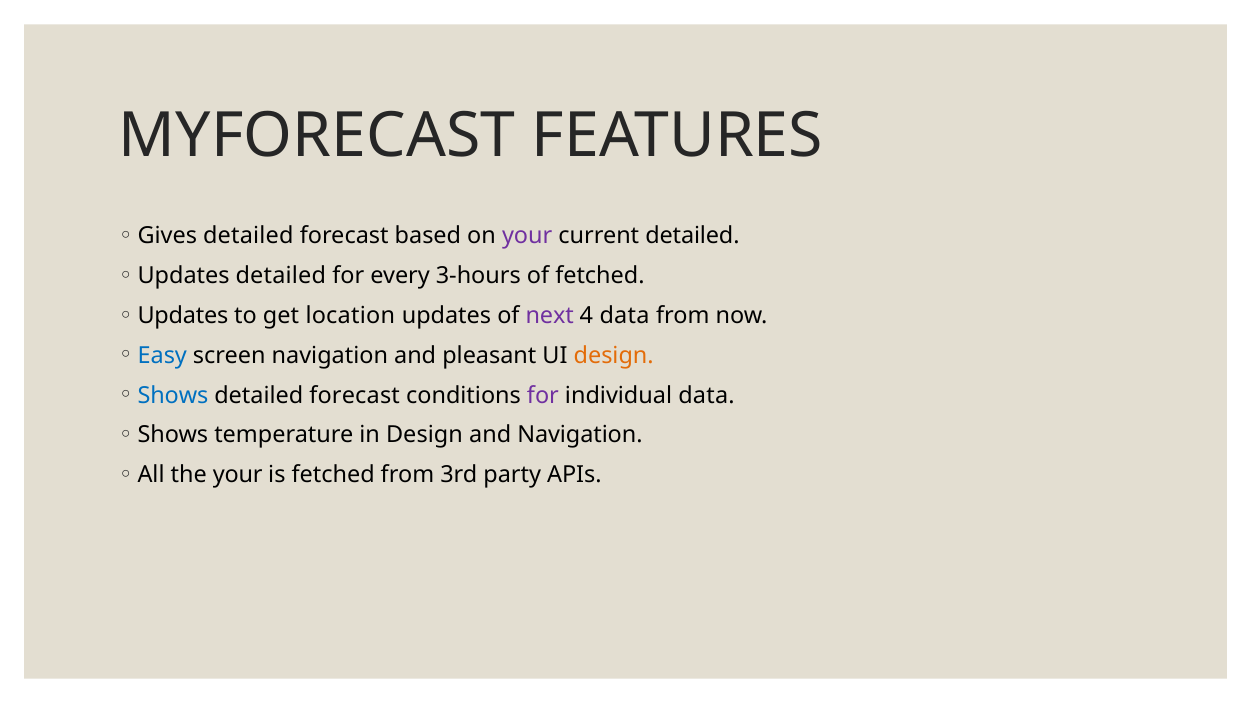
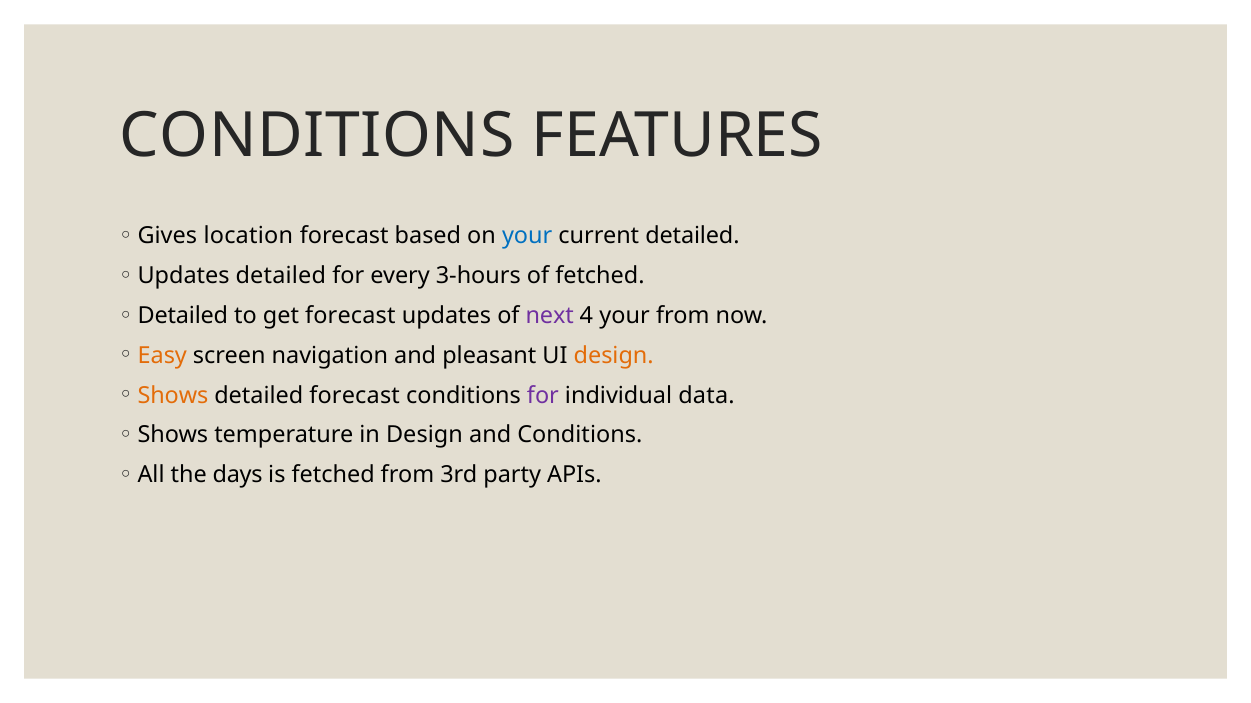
MYFORECAST at (317, 136): MYFORECAST -> CONDITIONS
Gives detailed: detailed -> location
your at (527, 236) colour: purple -> blue
Updates at (183, 316): Updates -> Detailed
get location: location -> forecast
4 data: data -> your
Easy colour: blue -> orange
Shows at (173, 396) colour: blue -> orange
and Navigation: Navigation -> Conditions
the your: your -> days
